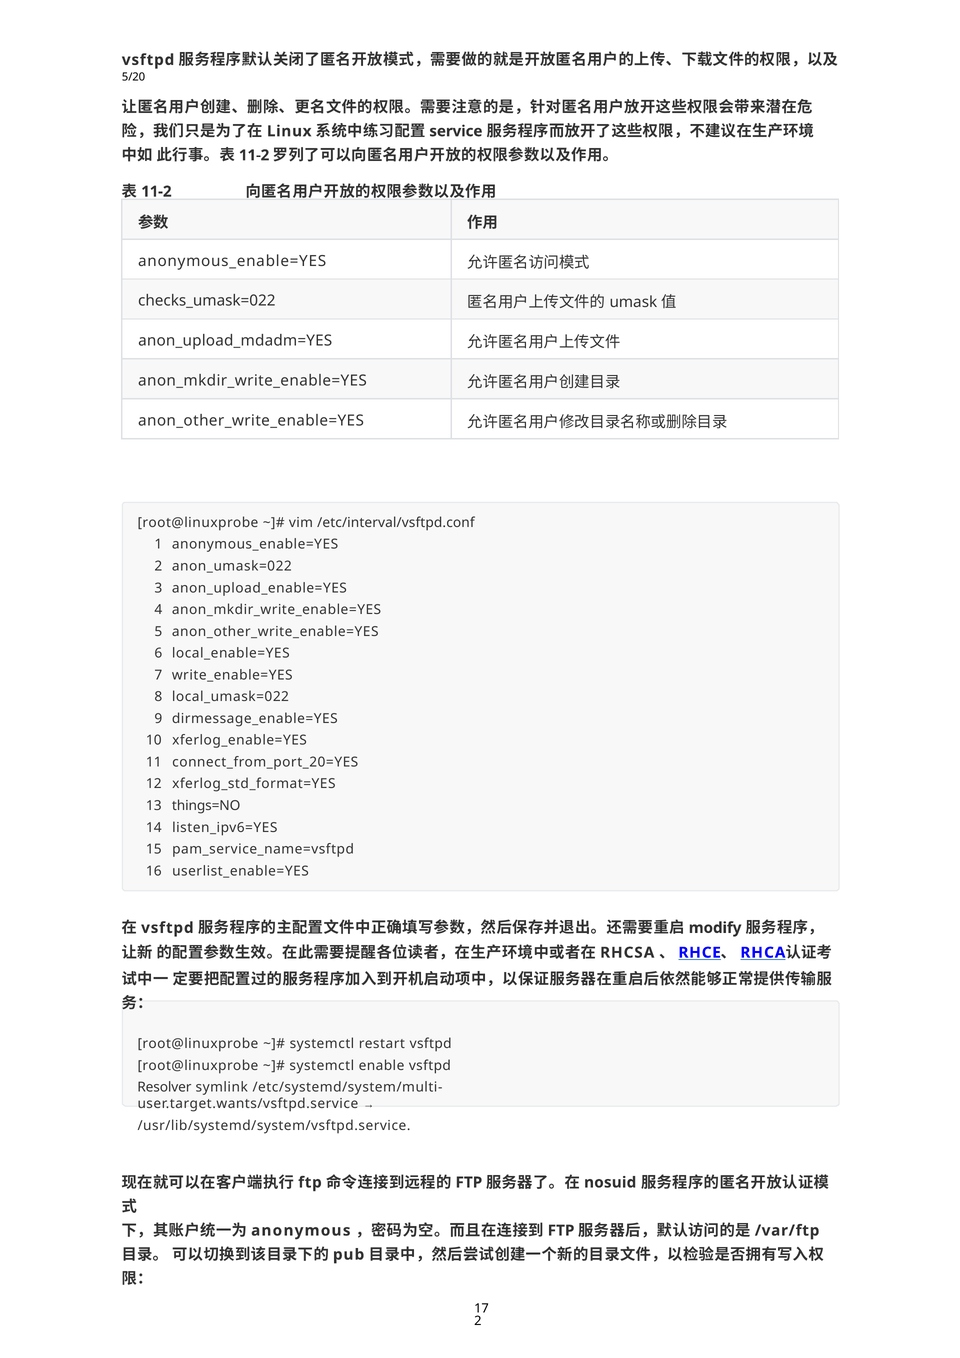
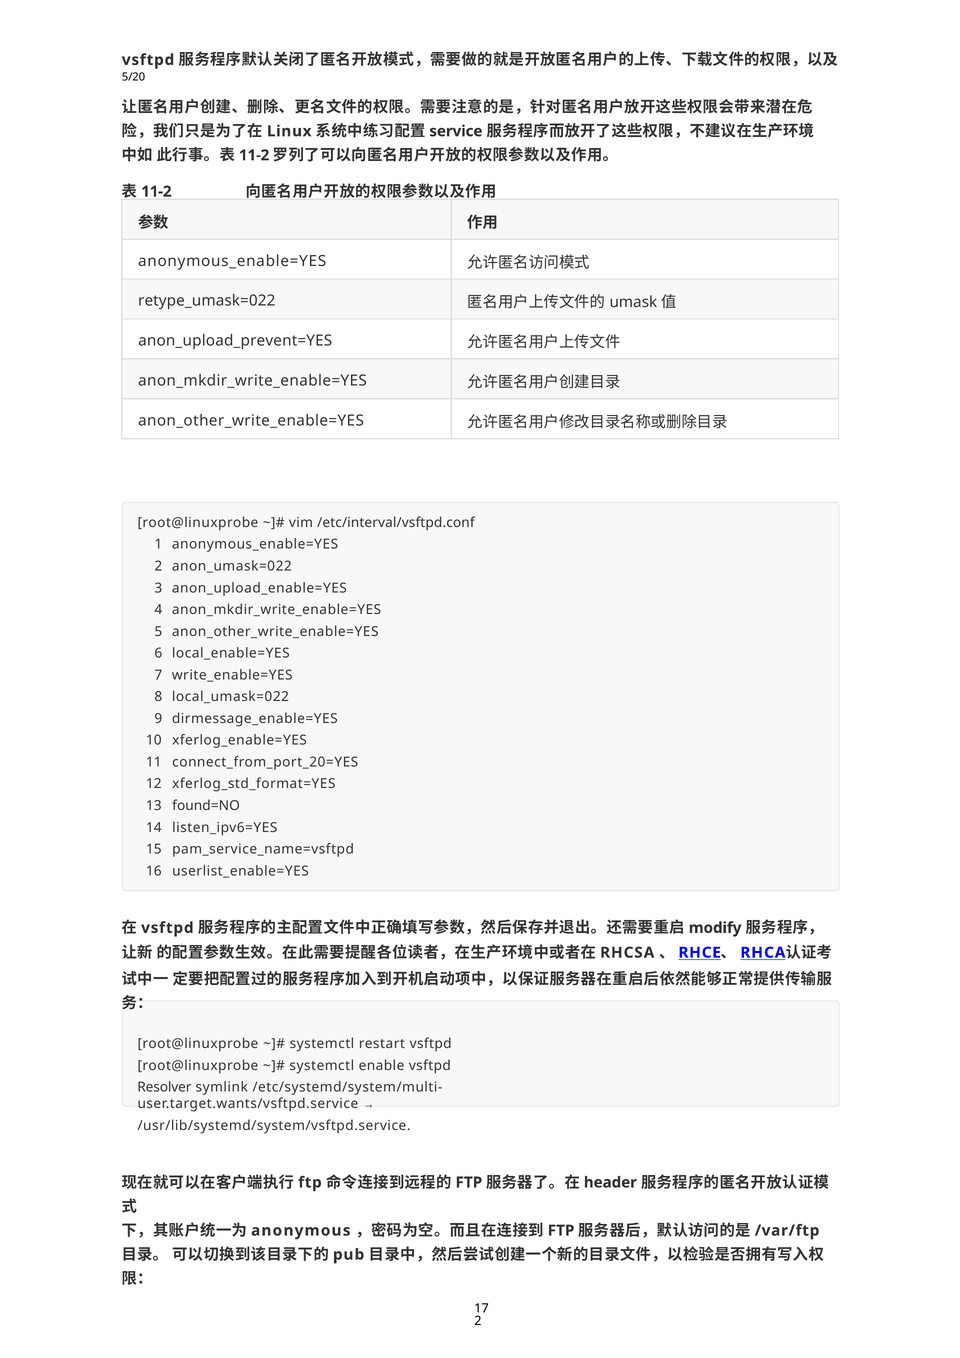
checks_umask=022: checks_umask=022 -> retype_umask=022
anon_upload_mdadm=YES: anon_upload_mdadm=YES -> anon_upload_prevent=YES
things=NO: things=NO -> found=NO
nosuid: nosuid -> header
